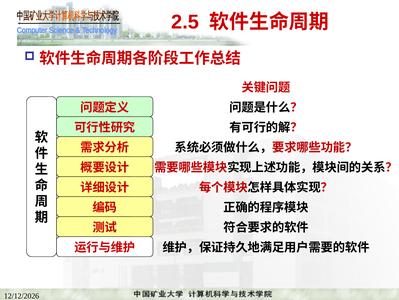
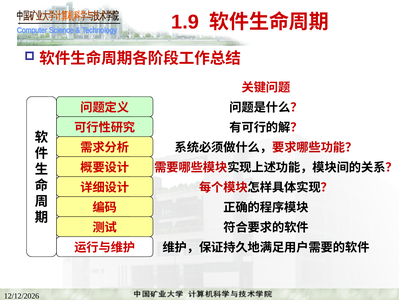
2.5: 2.5 -> 1.9
